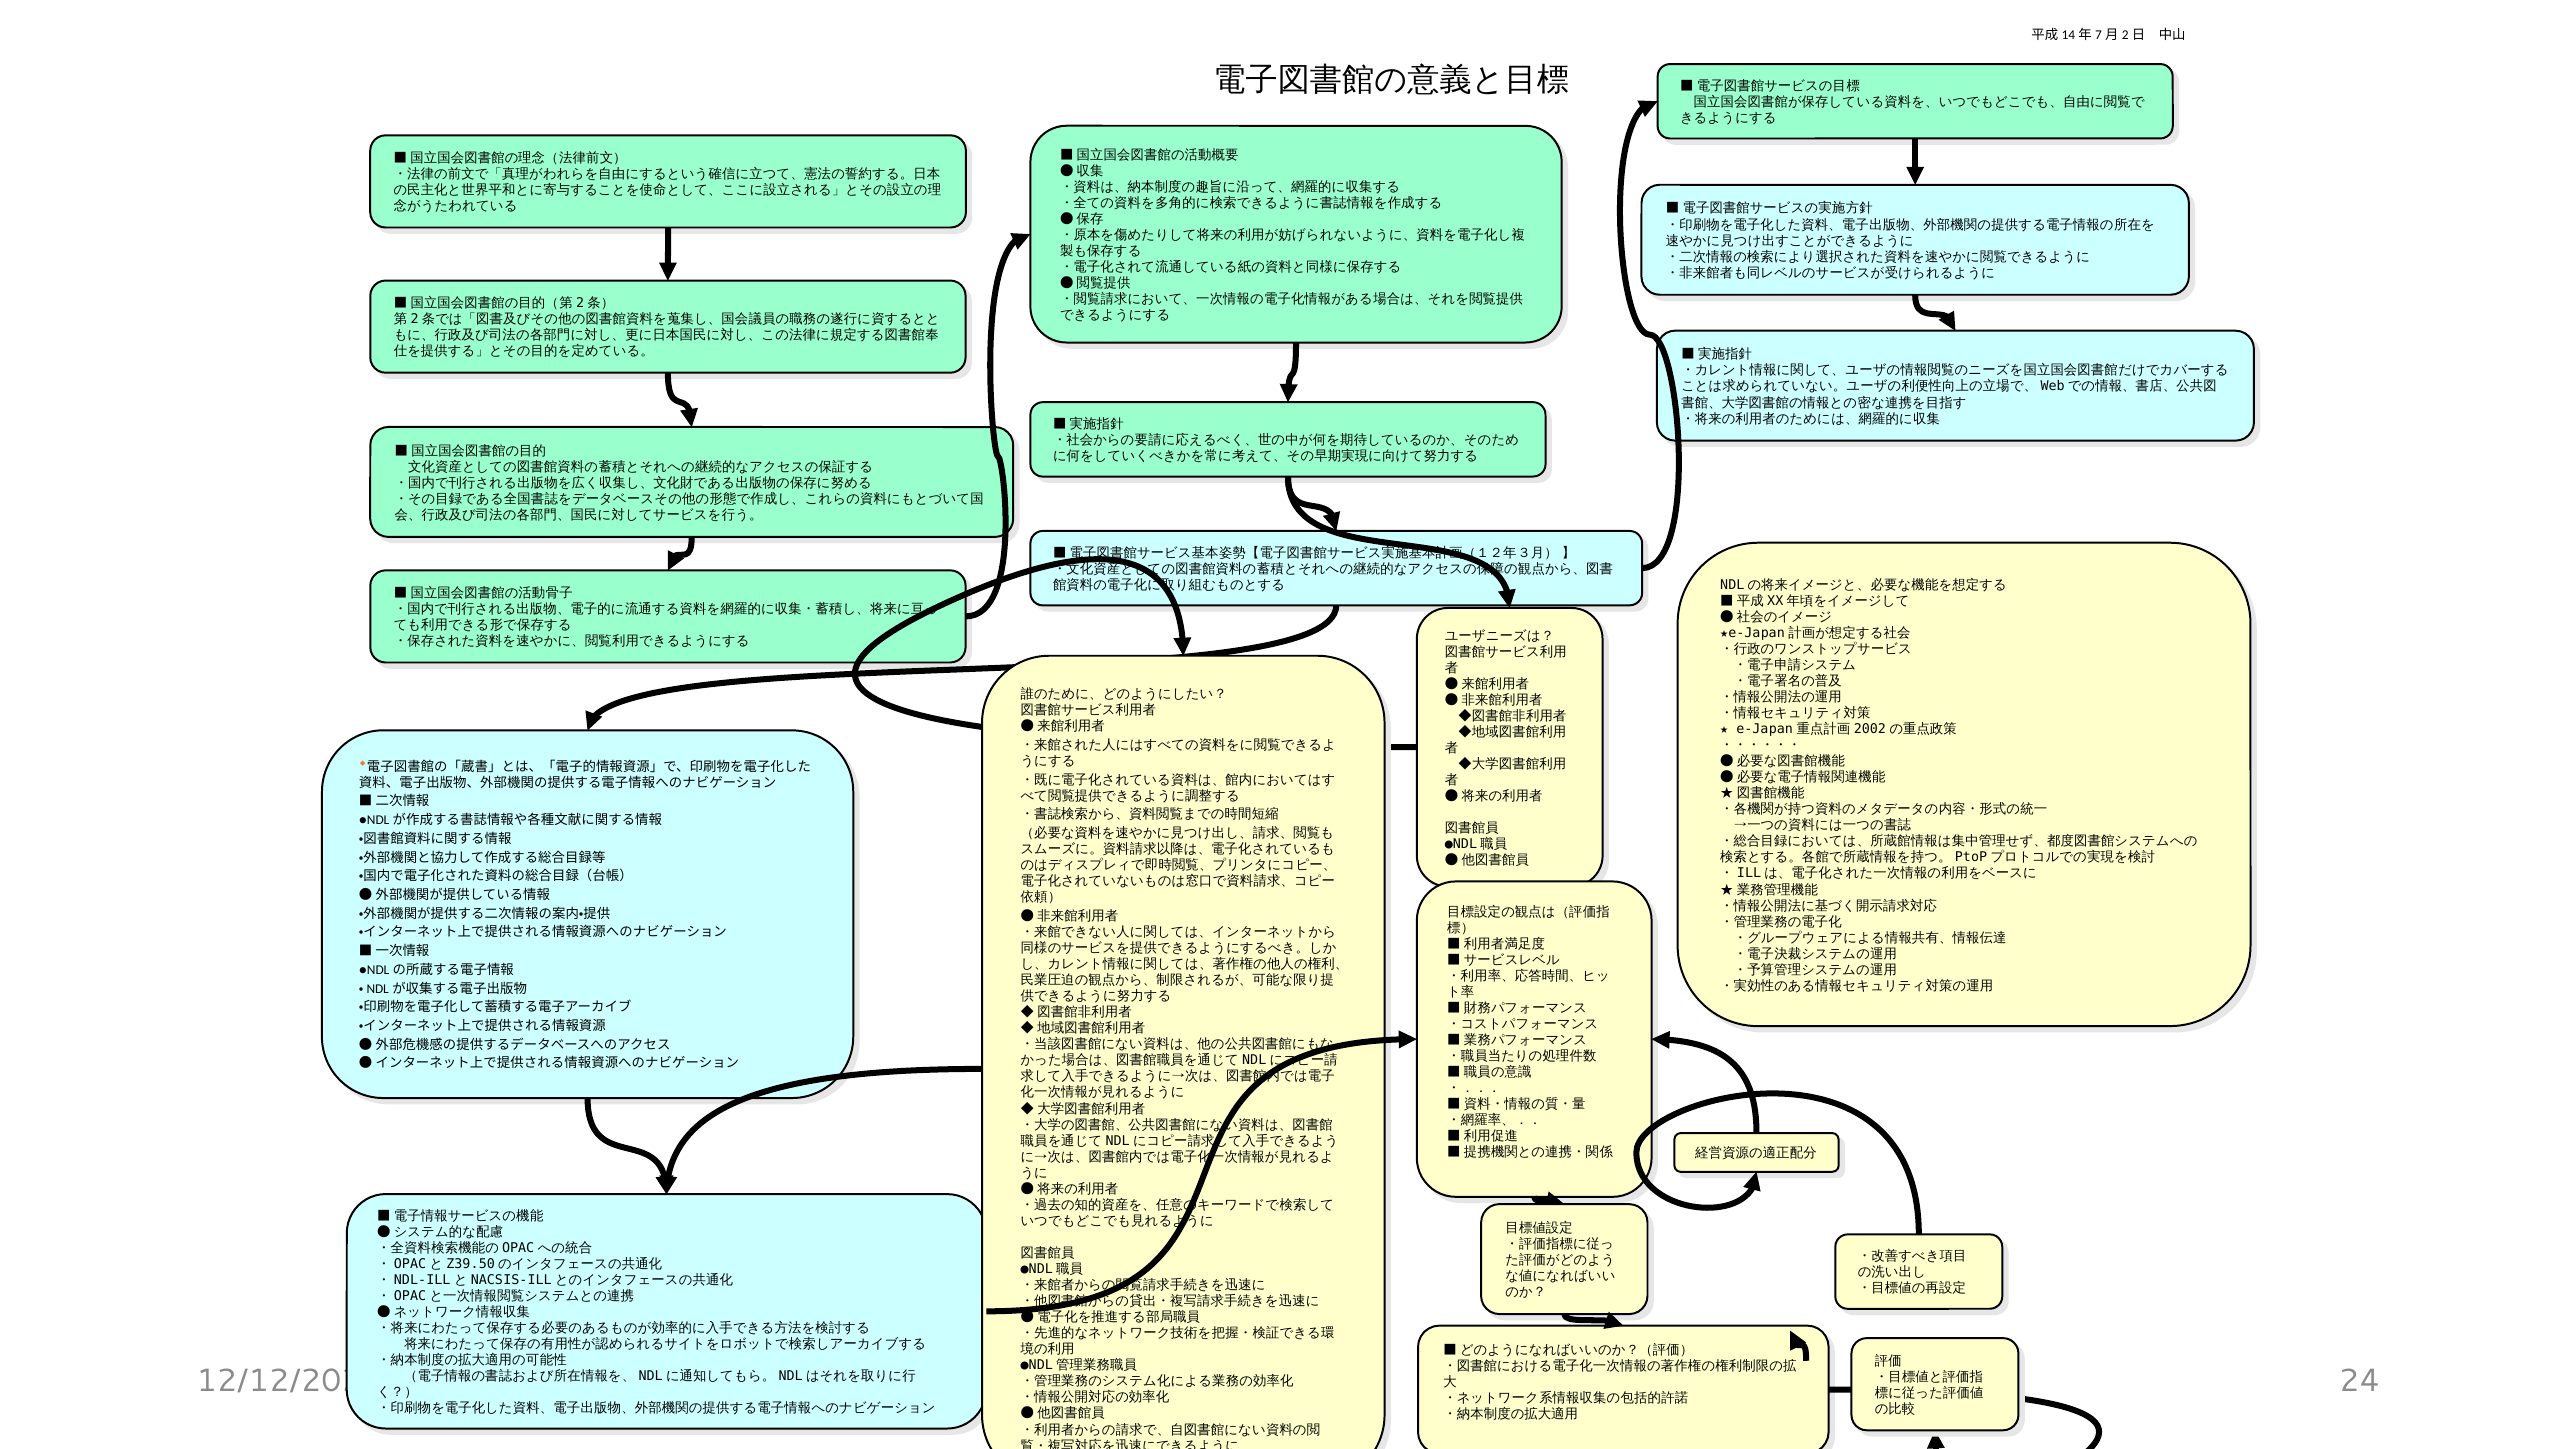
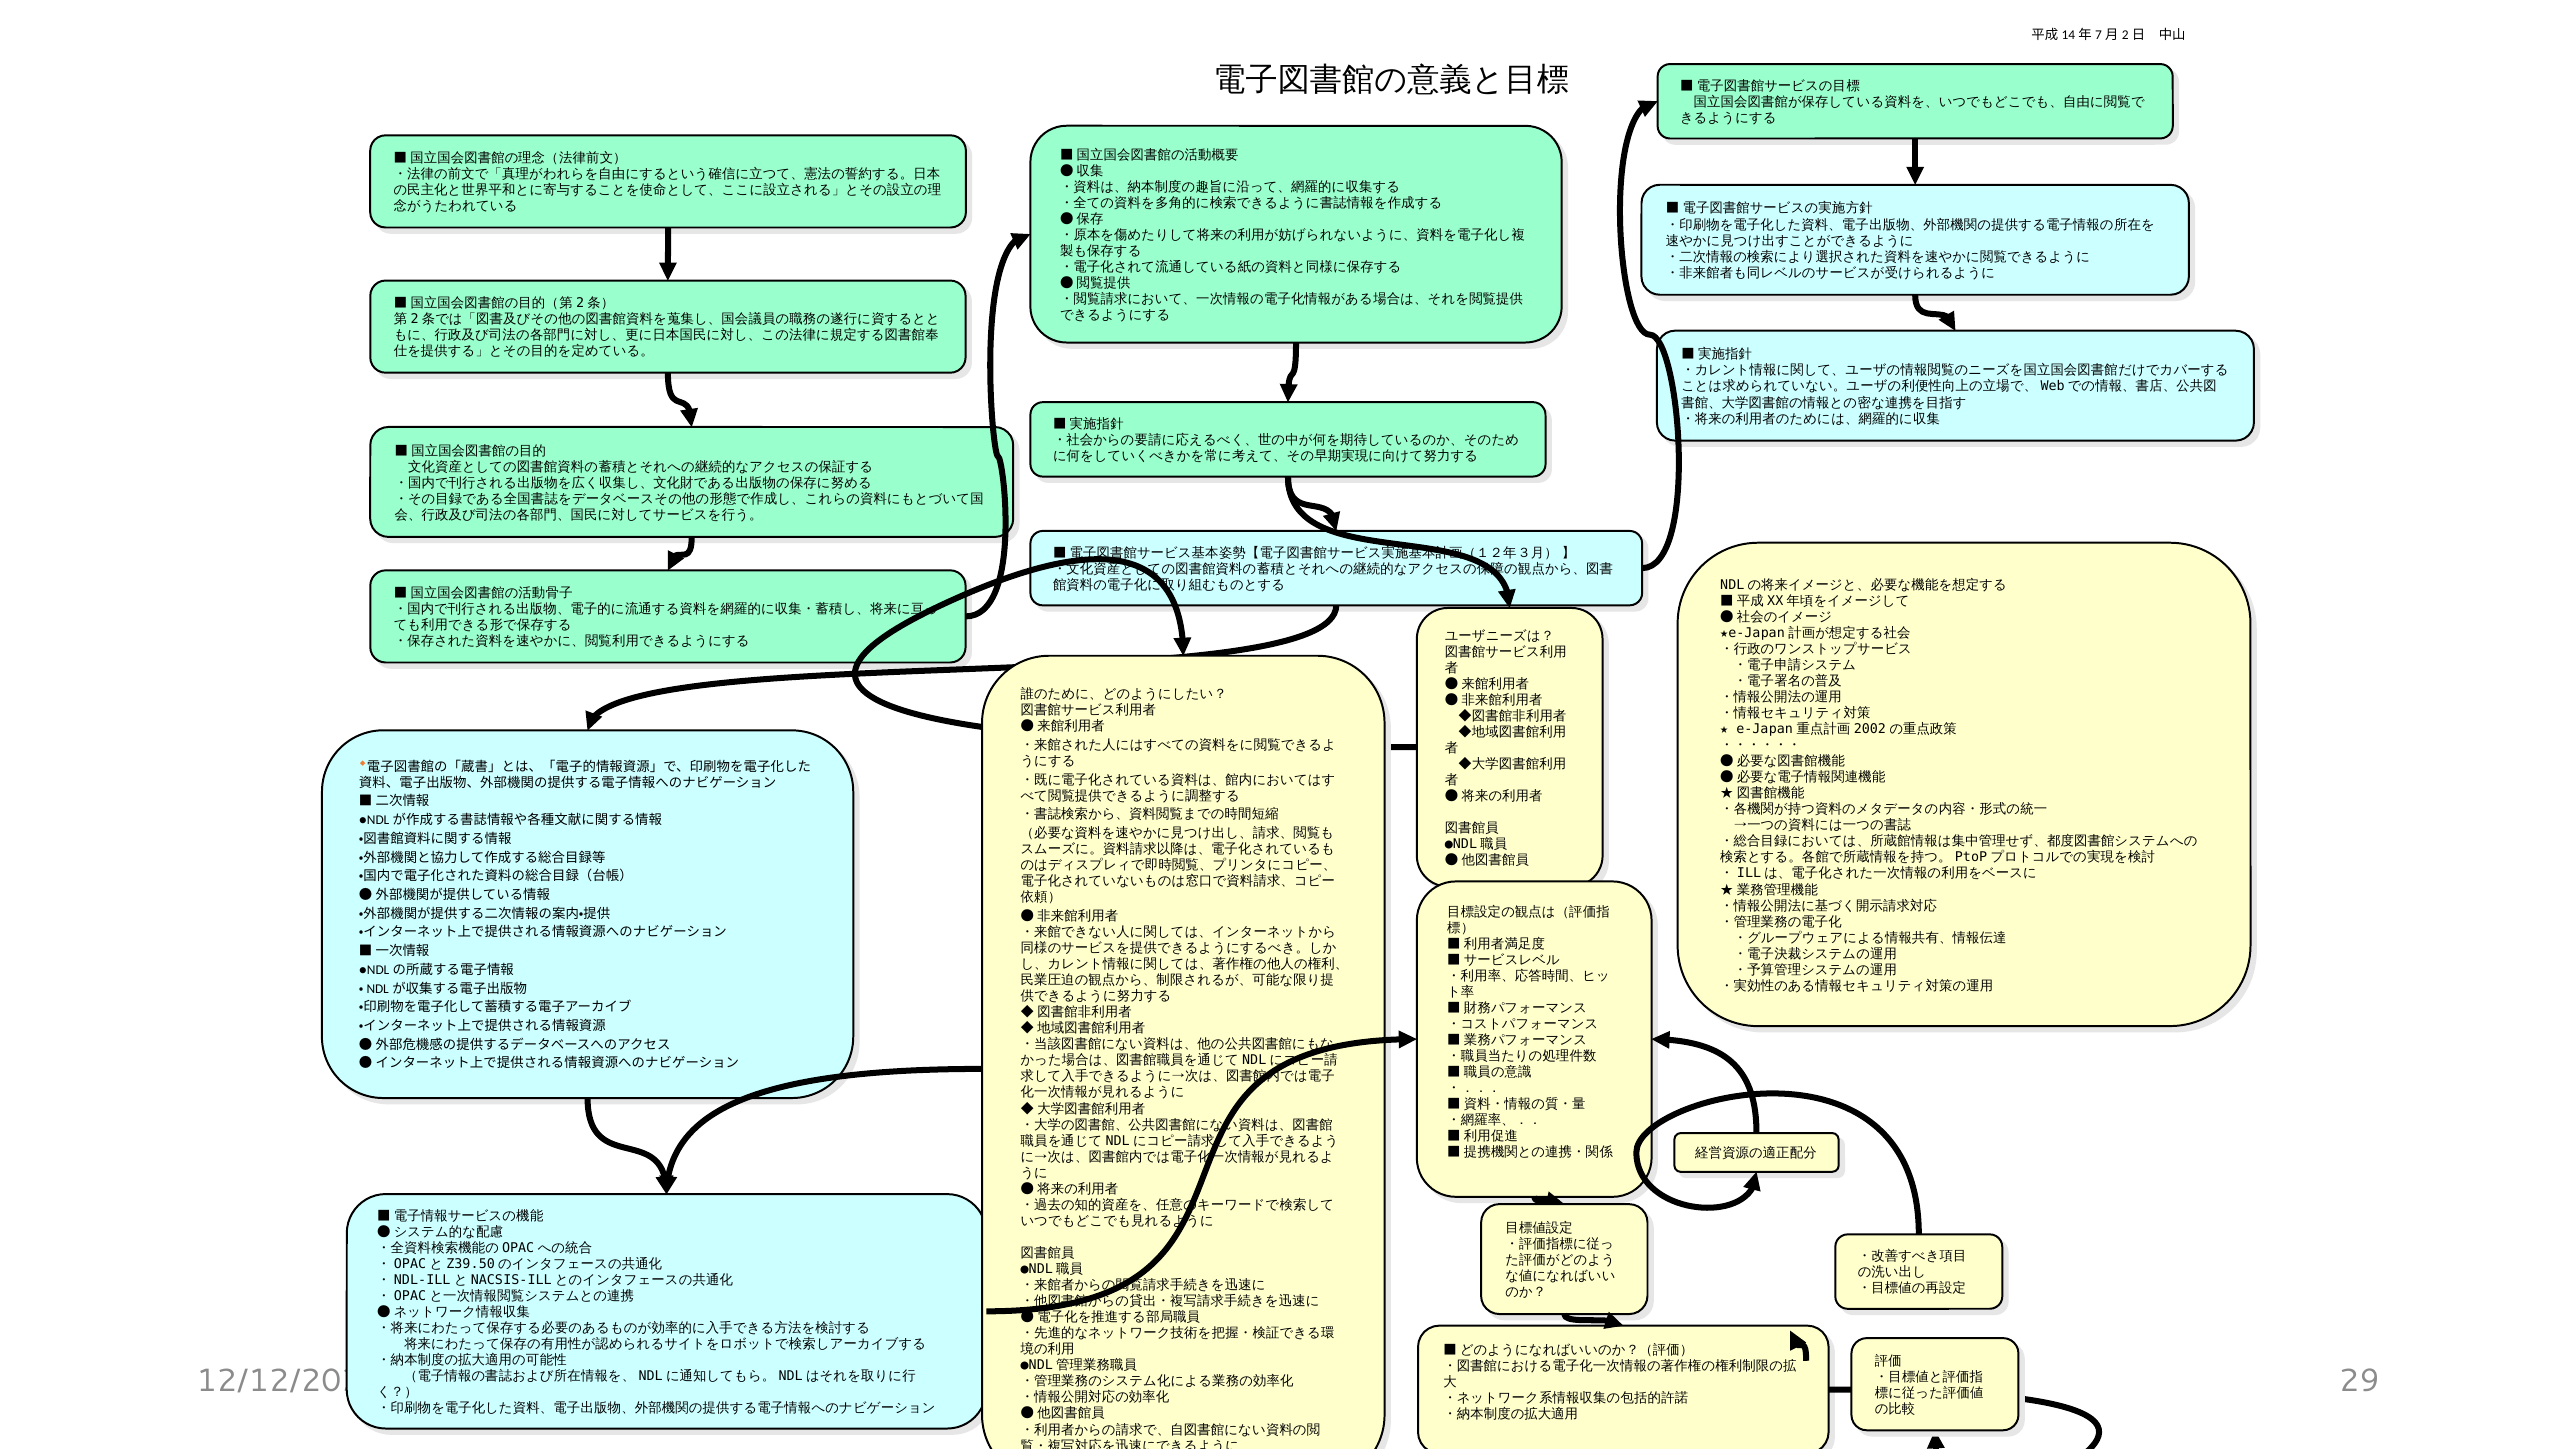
24: 24 -> 29
